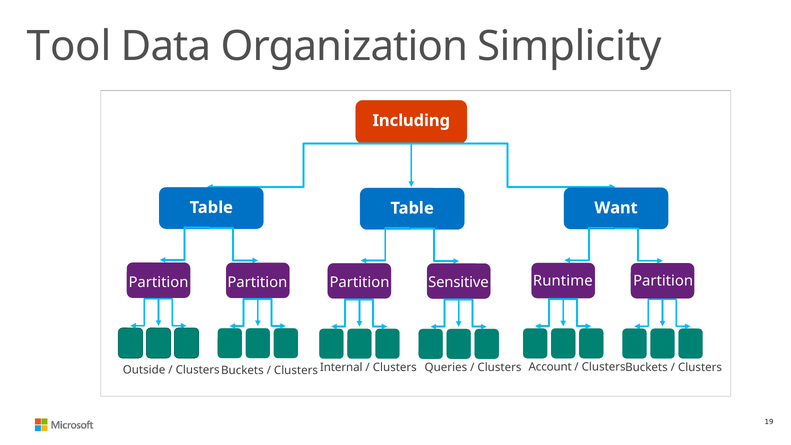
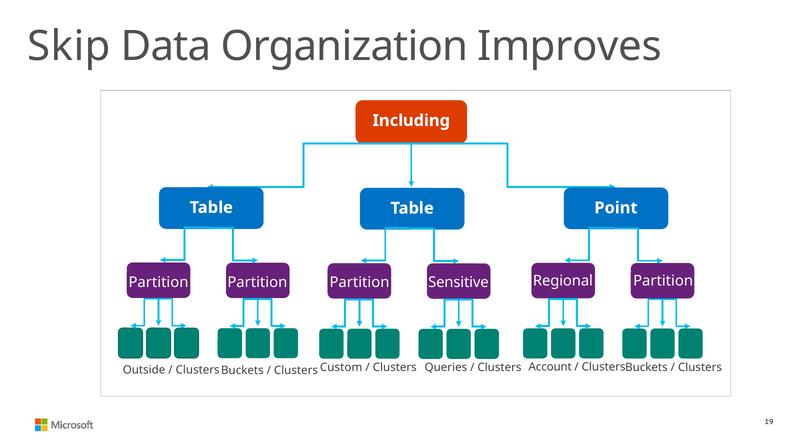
Tool: Tool -> Skip
Simplicity: Simplicity -> Improves
Want: Want -> Point
Runtime: Runtime -> Regional
Internal: Internal -> Custom
